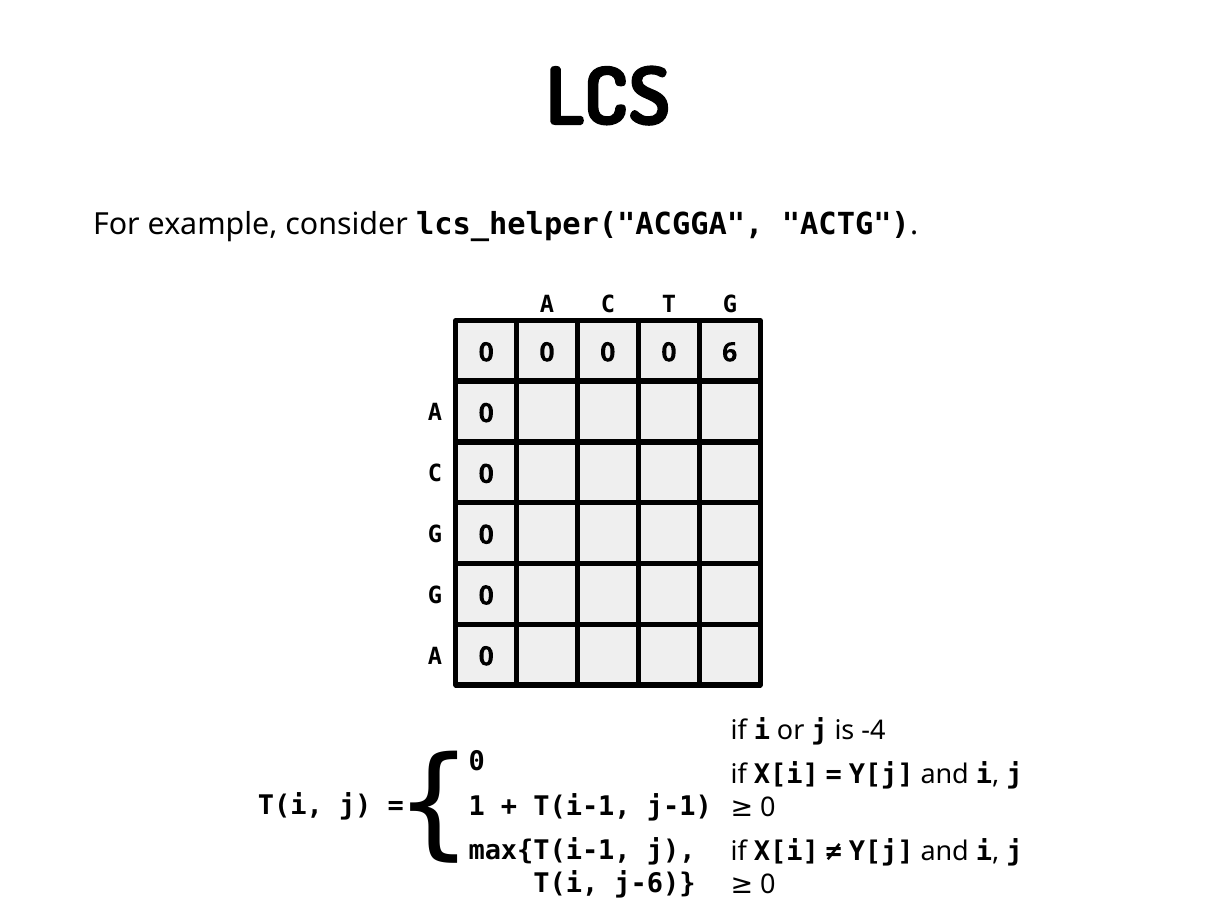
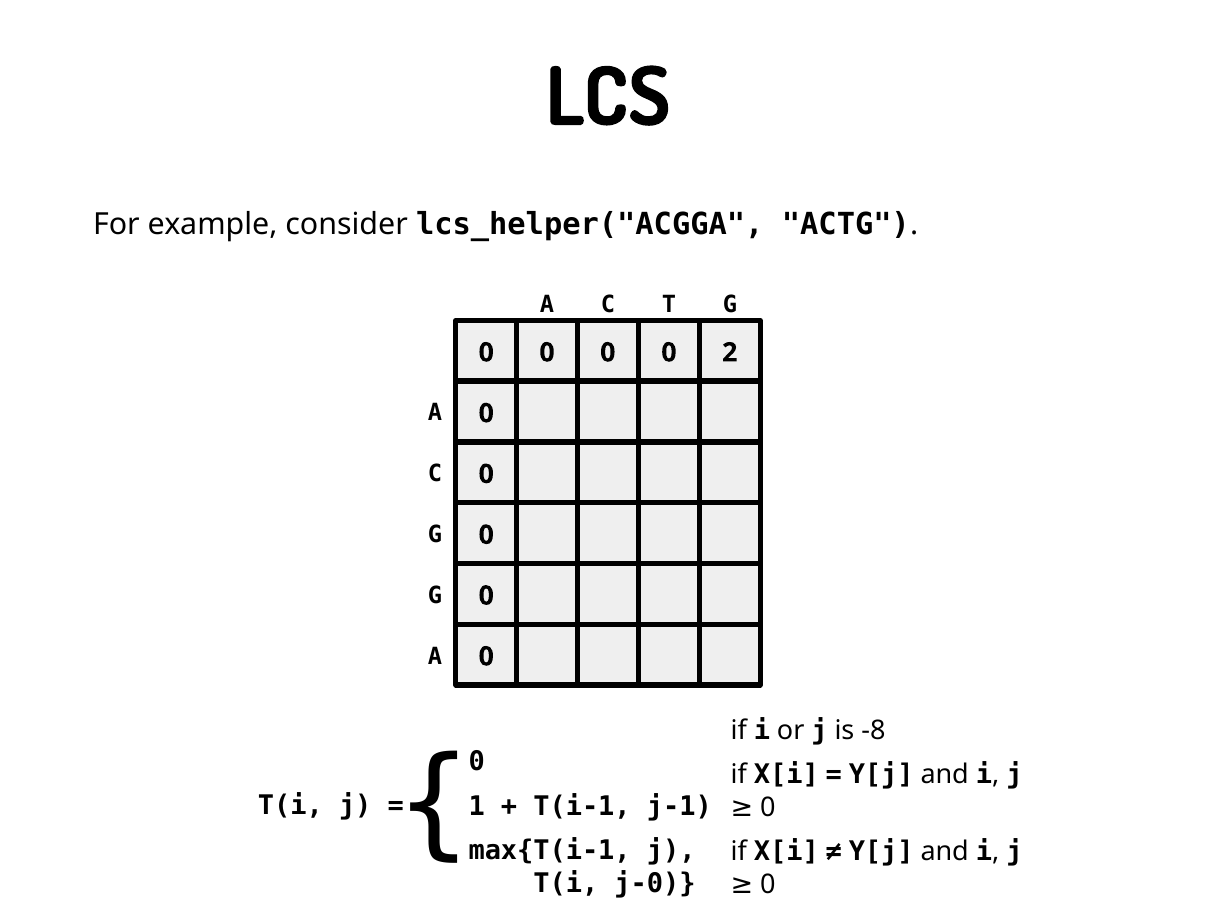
6: 6 -> 2
-4: -4 -> -8
j-6: j-6 -> j-0
